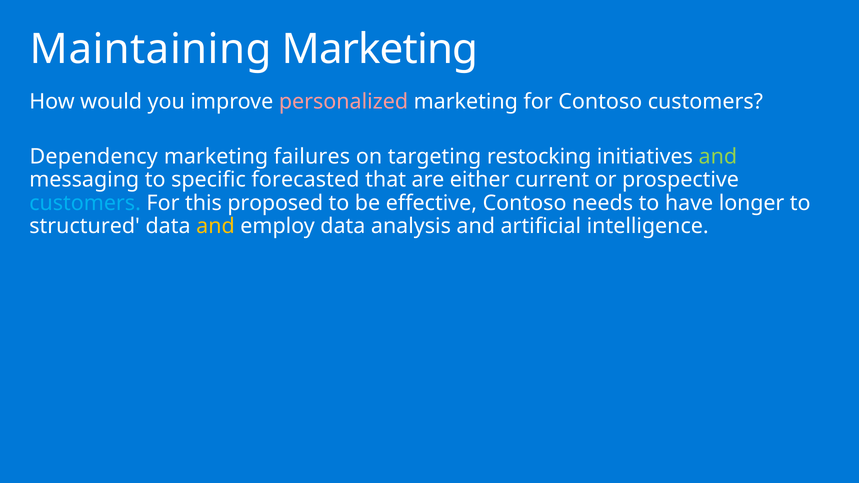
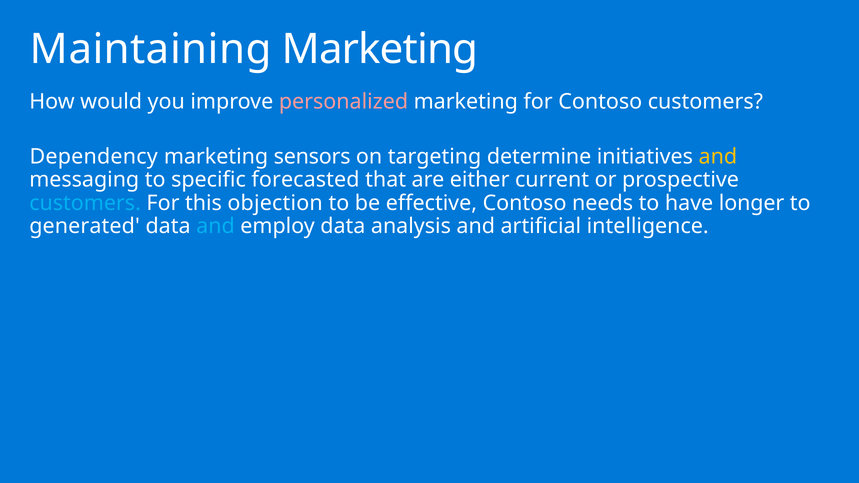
failures: failures -> sensors
restocking: restocking -> determine
and at (718, 157) colour: light green -> yellow
proposed: proposed -> objection
structured: structured -> generated
and at (215, 226) colour: yellow -> light blue
